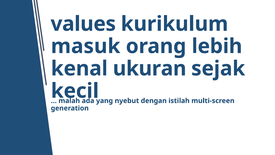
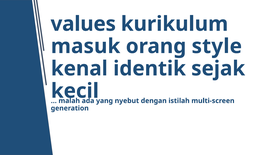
lebih: lebih -> style
ukuran: ukuran -> identik
